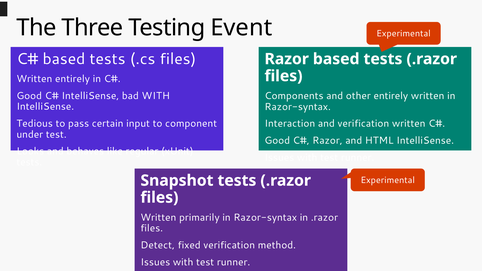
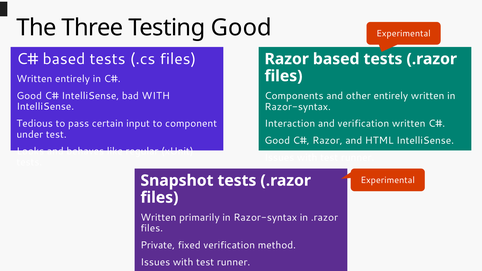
Testing Event: Event -> Good
Detect: Detect -> Private
